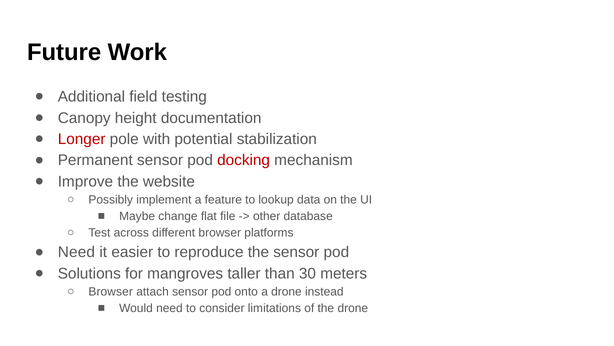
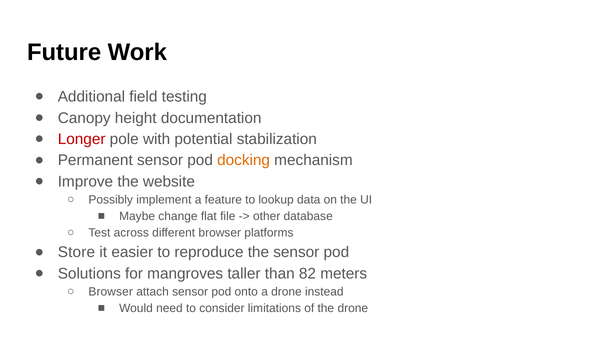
docking colour: red -> orange
Need at (76, 252): Need -> Store
30: 30 -> 82
